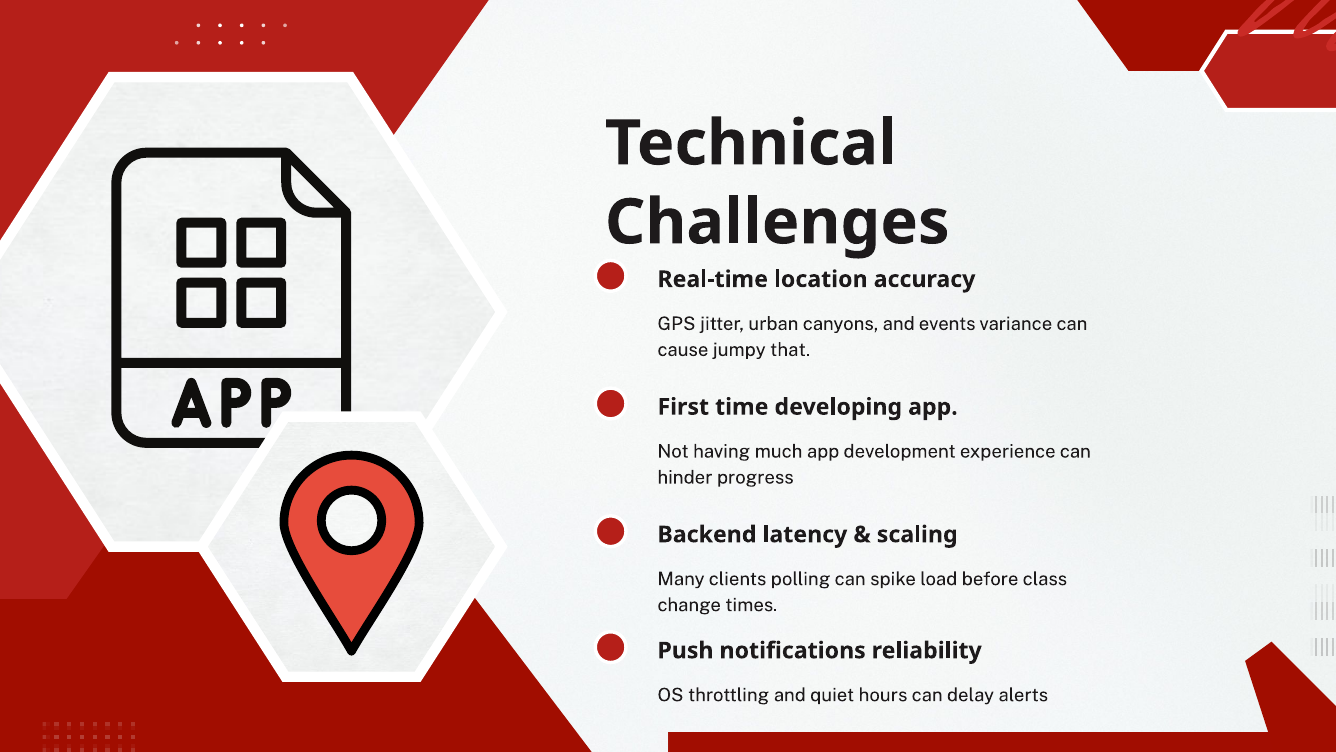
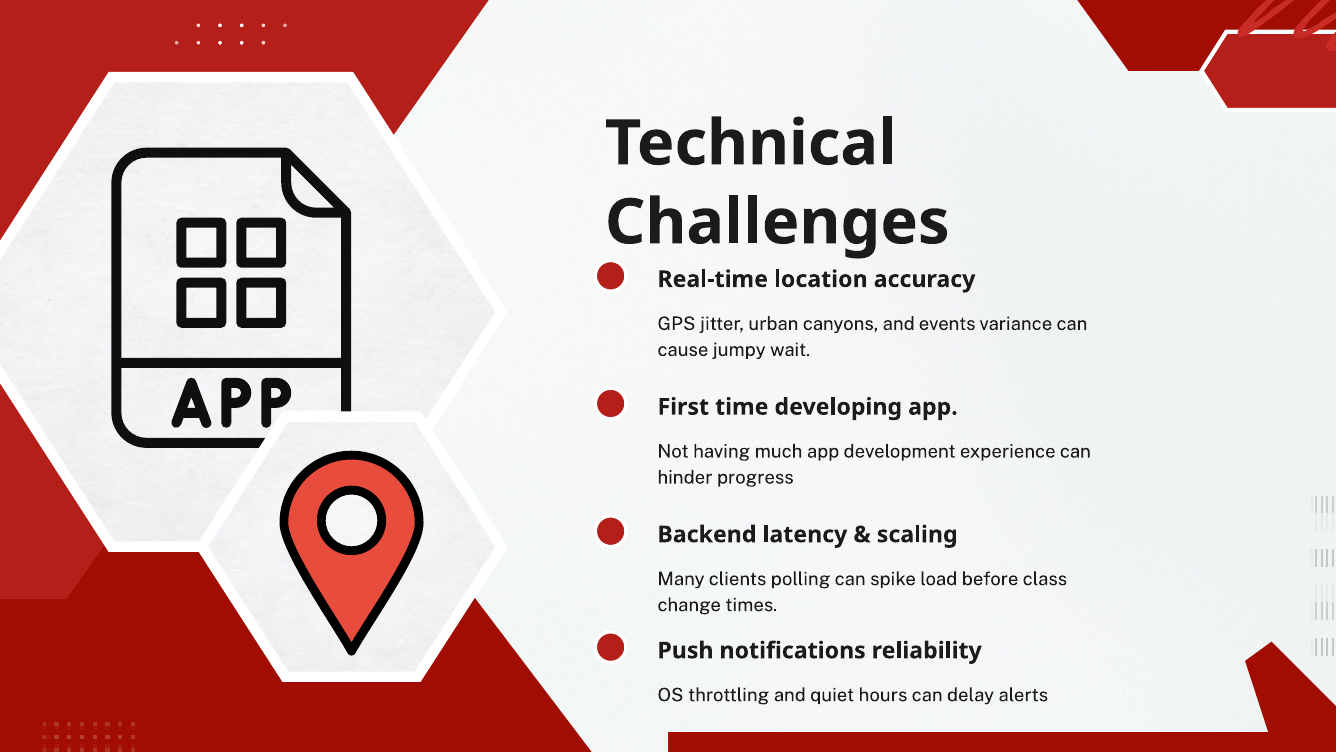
that: that -> wait
